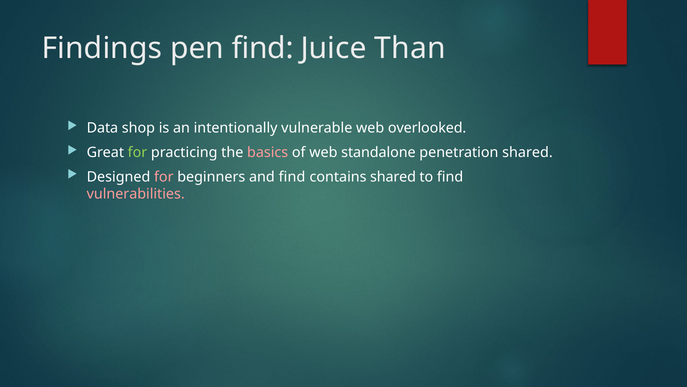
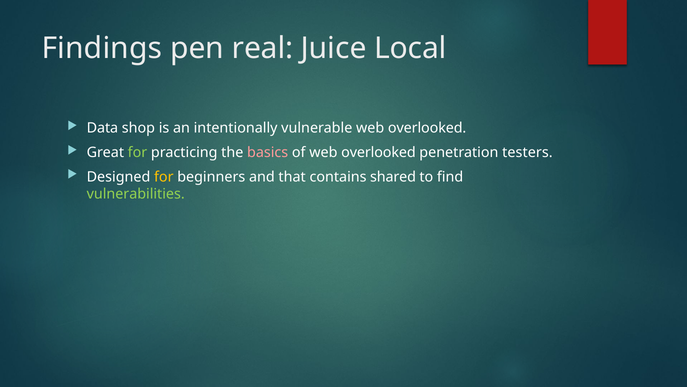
pen find: find -> real
Than: Than -> Local
of web standalone: standalone -> overlooked
penetration shared: shared -> testers
for at (164, 177) colour: pink -> yellow
and find: find -> that
vulnerabilities colour: pink -> light green
